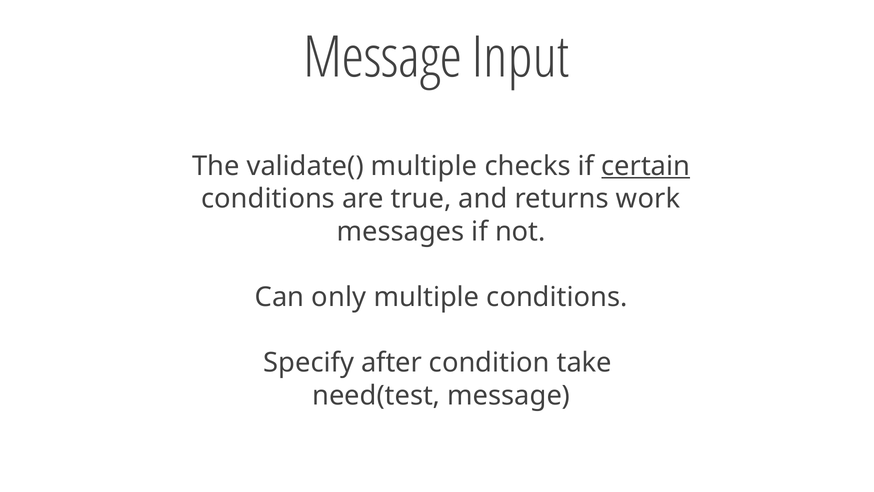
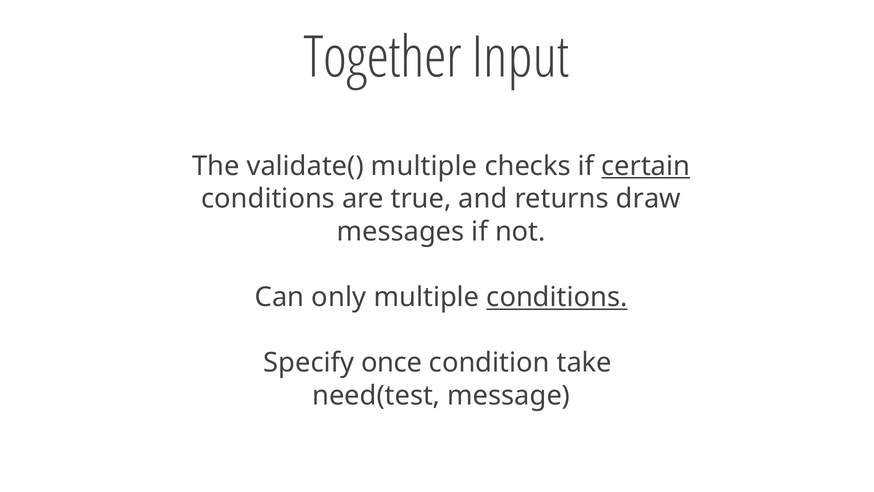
Message at (383, 58): Message -> Together
work: work -> draw
conditions at (557, 297) underline: none -> present
after: after -> once
